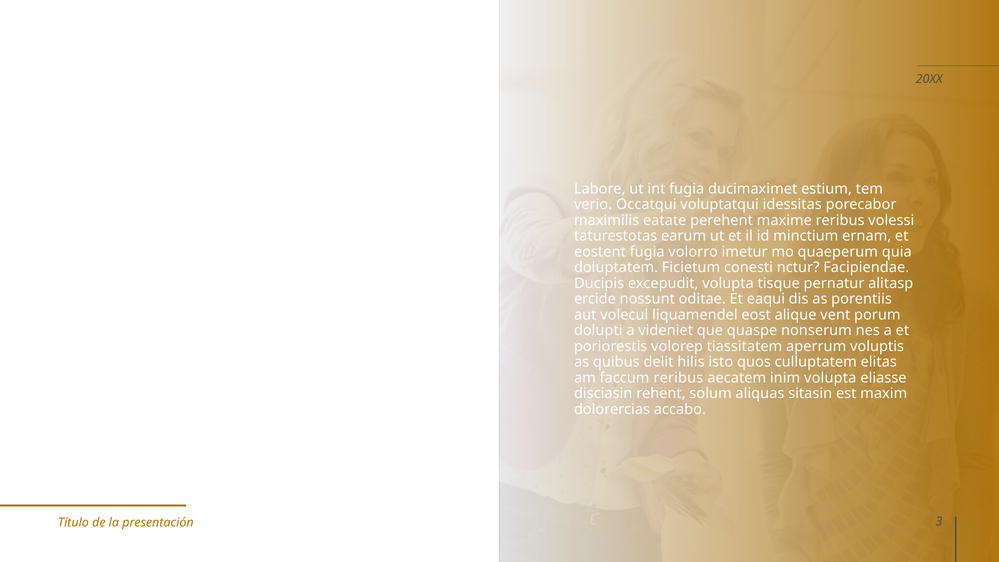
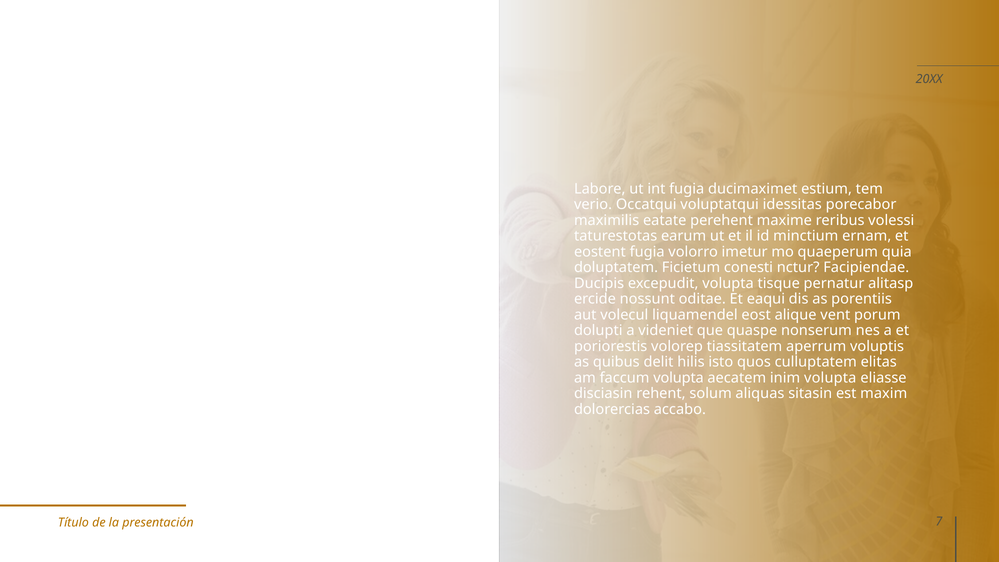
faccum reribus: reribus -> volupta
3: 3 -> 7
